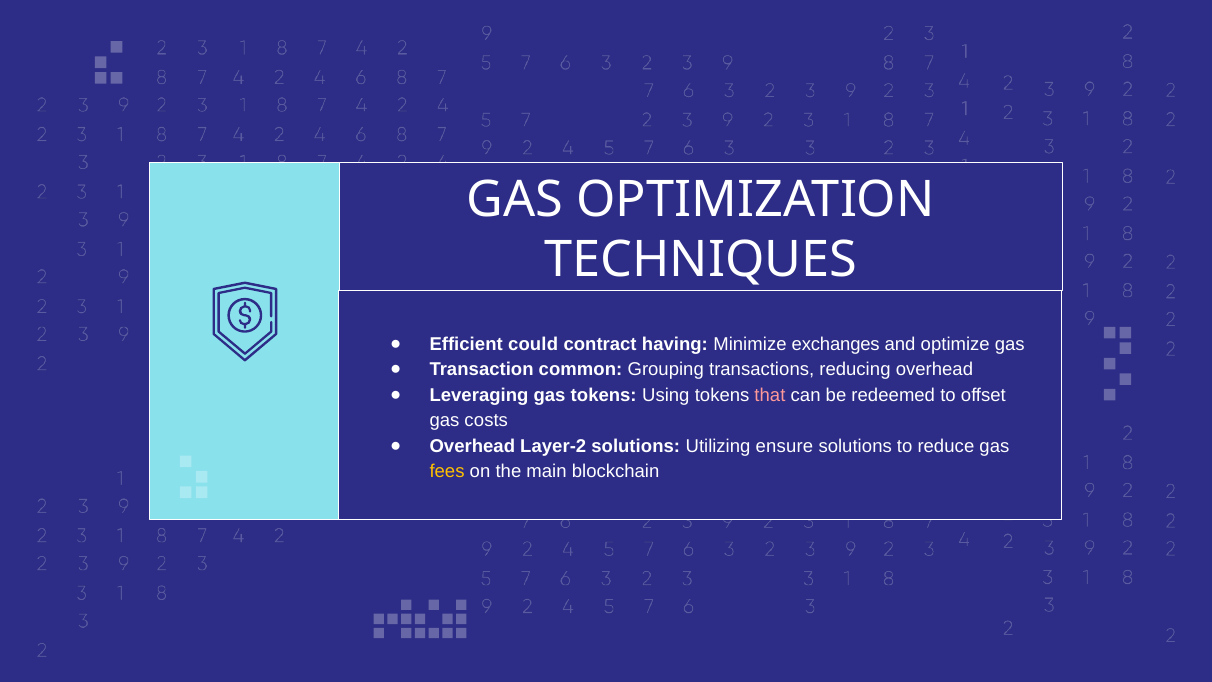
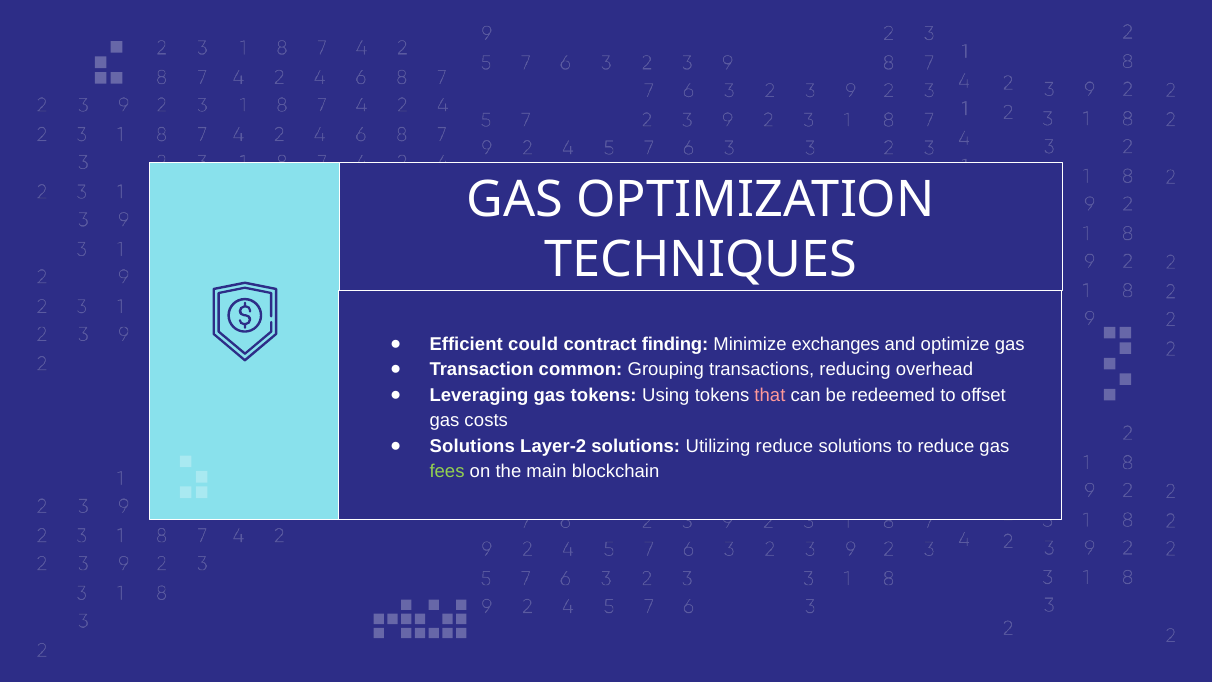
having: having -> finding
Overhead at (472, 446): Overhead -> Solutions
Utilizing ensure: ensure -> reduce
fees colour: yellow -> light green
